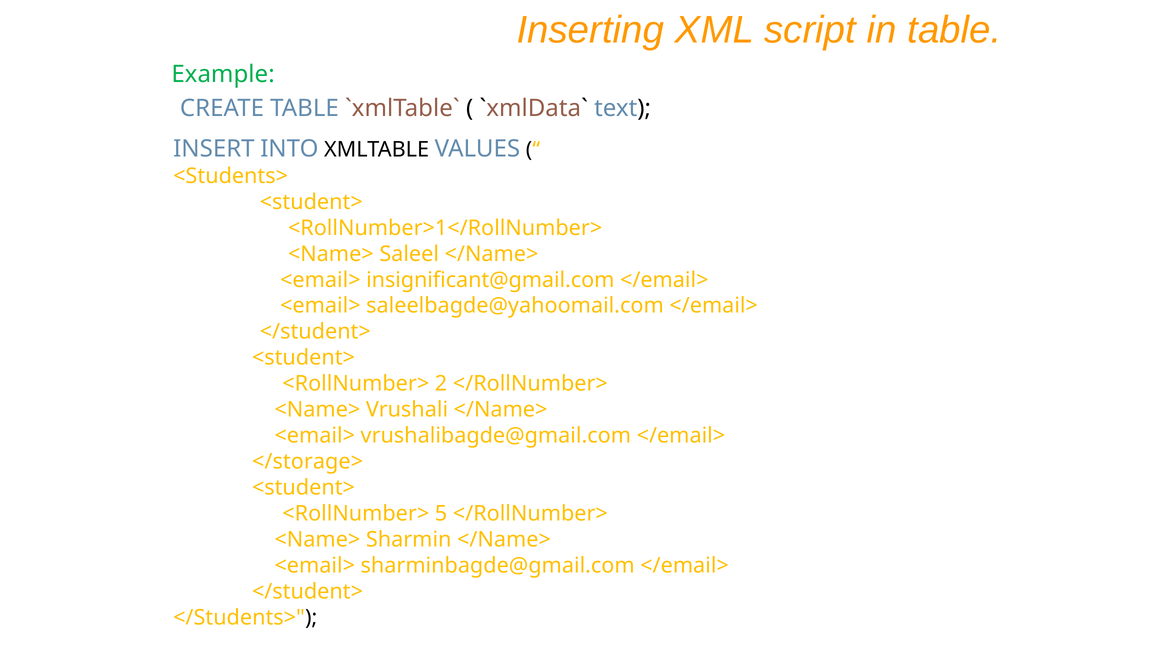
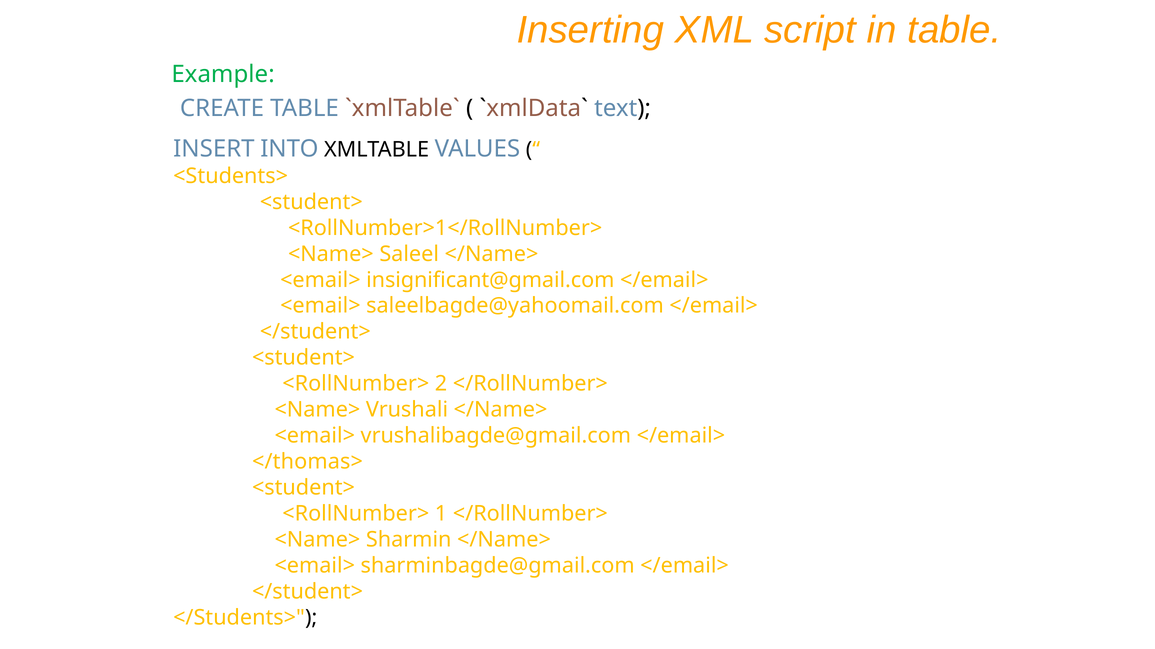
</storage>: </storage> -> </thomas>
5: 5 -> 1
